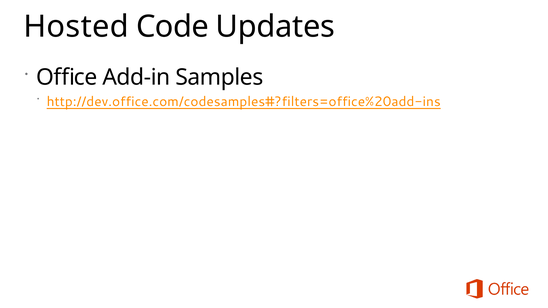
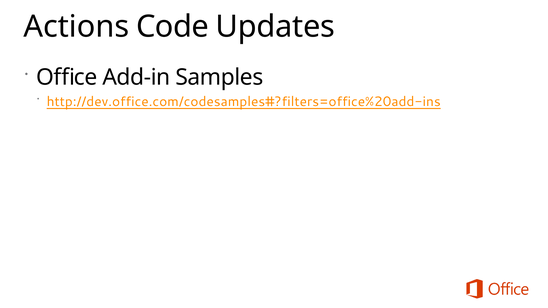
Hosted: Hosted -> Actions
